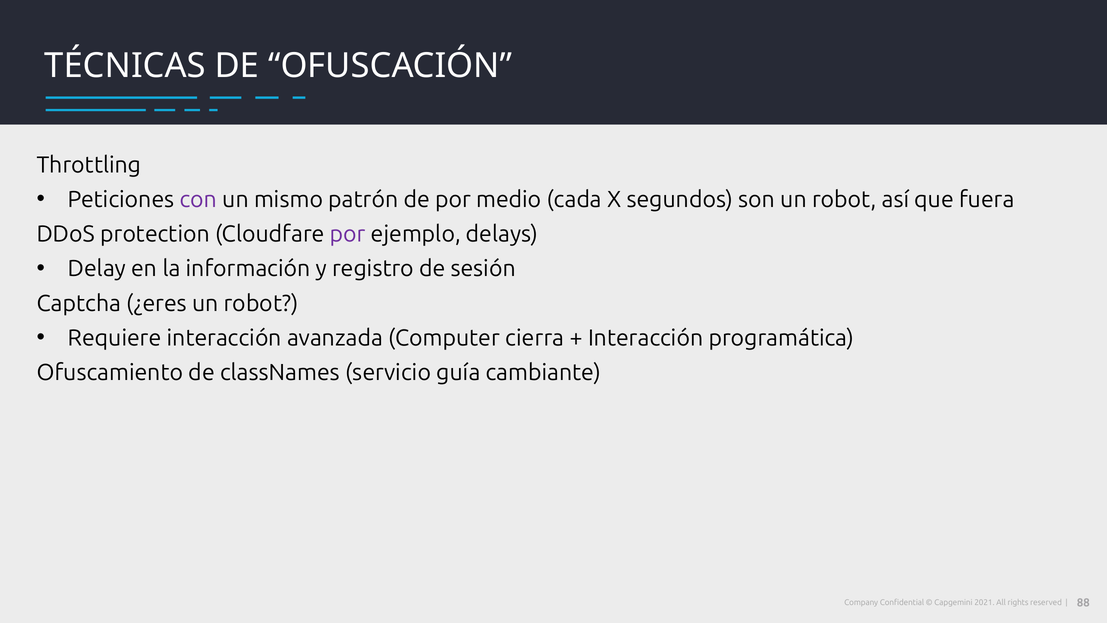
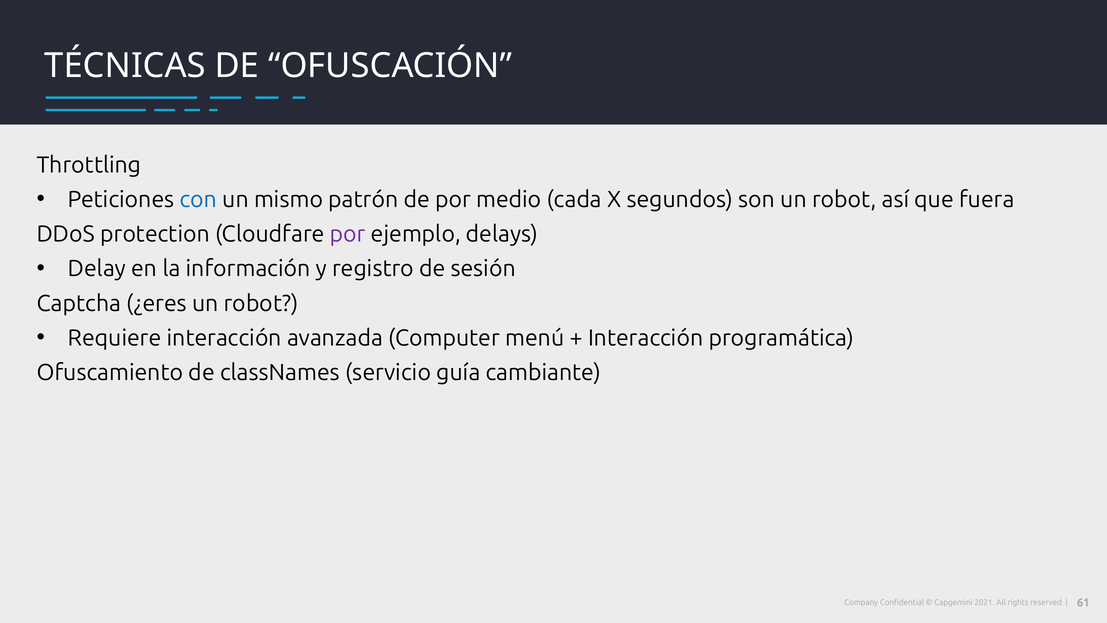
con colour: purple -> blue
cierra: cierra -> menú
88: 88 -> 61
